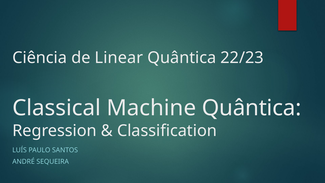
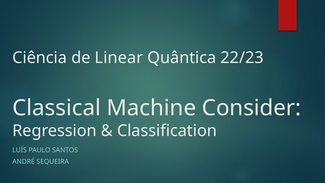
Machine Quântica: Quântica -> Consider
